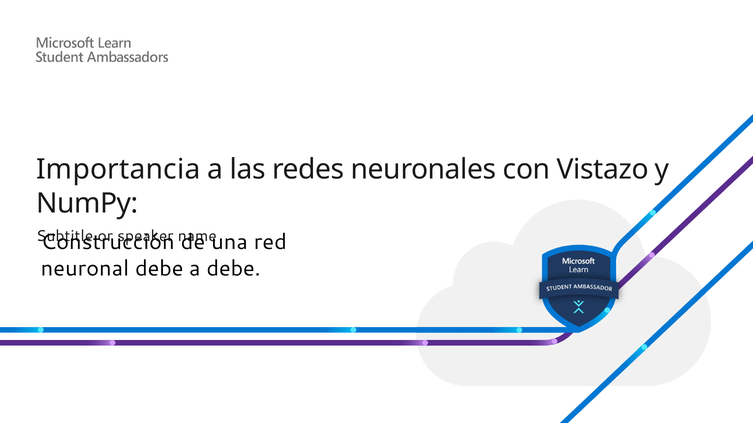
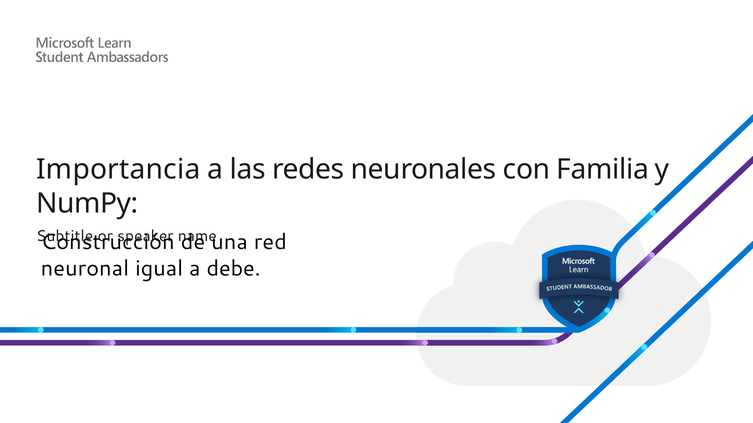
Vistazo: Vistazo -> Familia
neuronal debe: debe -> igual
